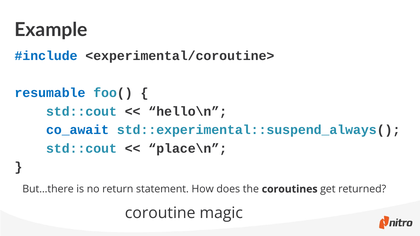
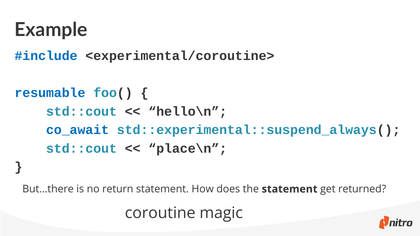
the coroutines: coroutines -> statement
